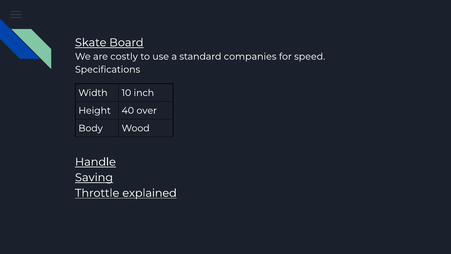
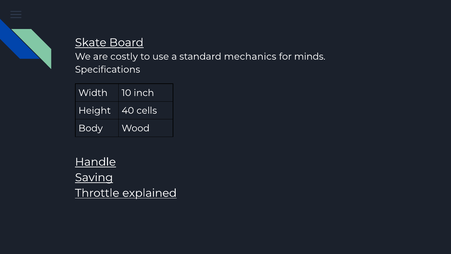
companies: companies -> mechanics
speed: speed -> minds
over: over -> cells
